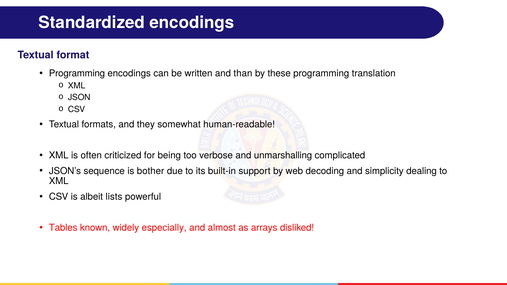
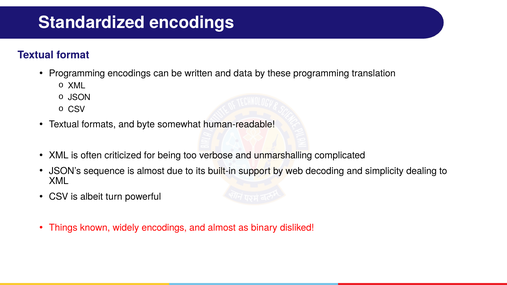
than: than -> data
they: they -> byte
is bother: bother -> almost
lists: lists -> turn
Tables: Tables -> Things
widely especially: especially -> encodings
arrays: arrays -> binary
